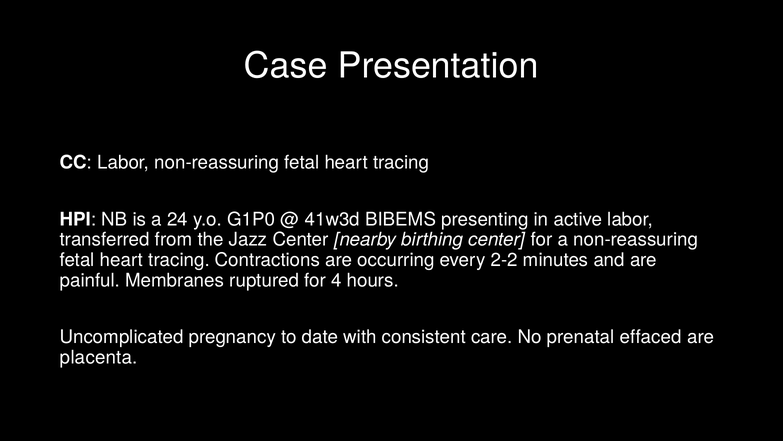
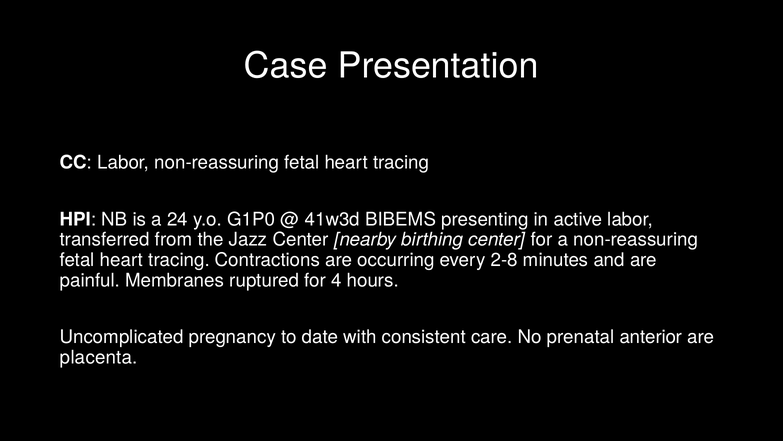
2-2: 2-2 -> 2-8
effaced: effaced -> anterior
